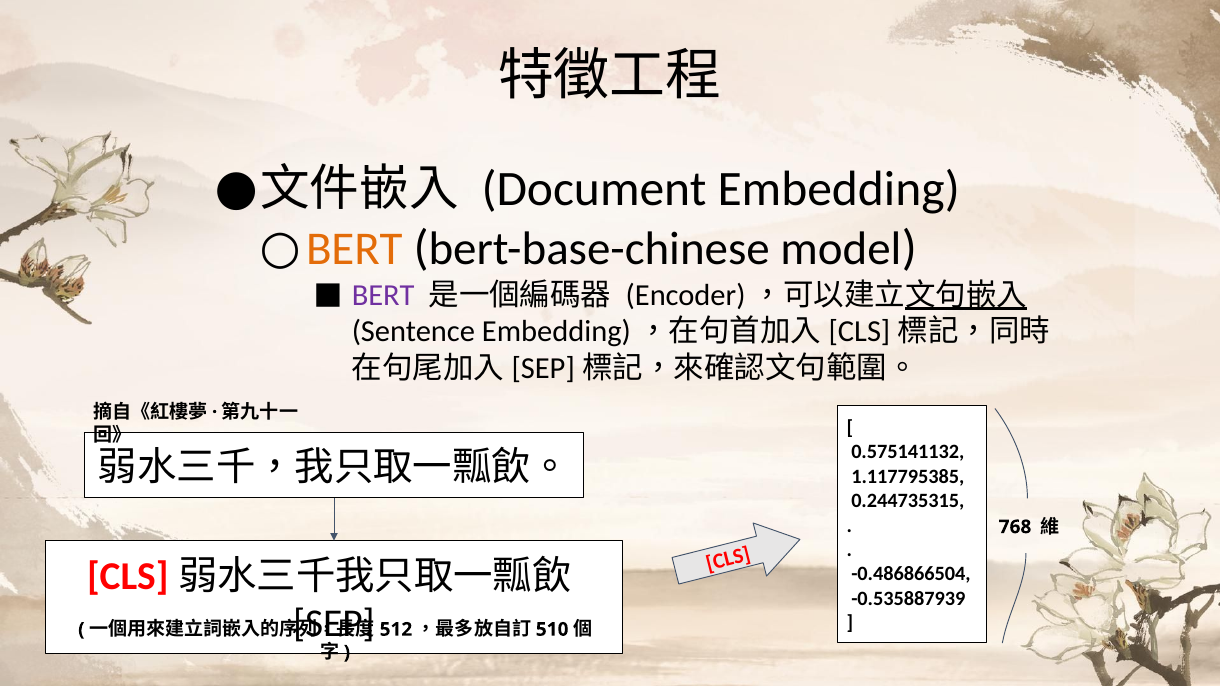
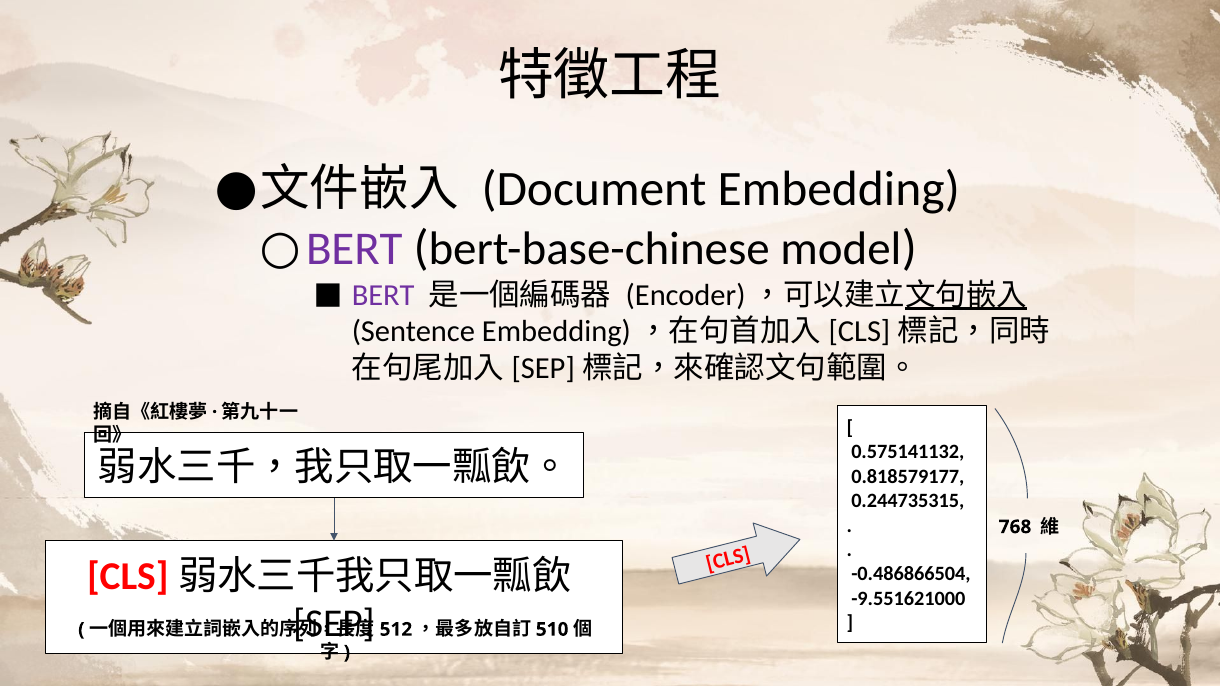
BERT at (354, 249) colour: orange -> purple
1.117795385: 1.117795385 -> 0.818579177
-0.535887939: -0.535887939 -> -9.551621000
